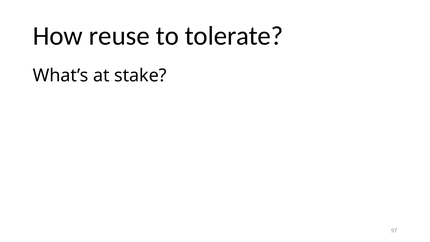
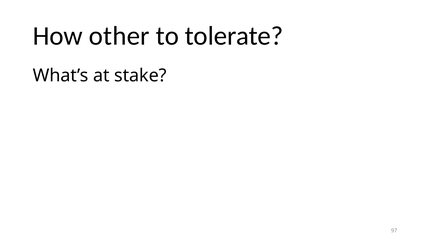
reuse: reuse -> other
